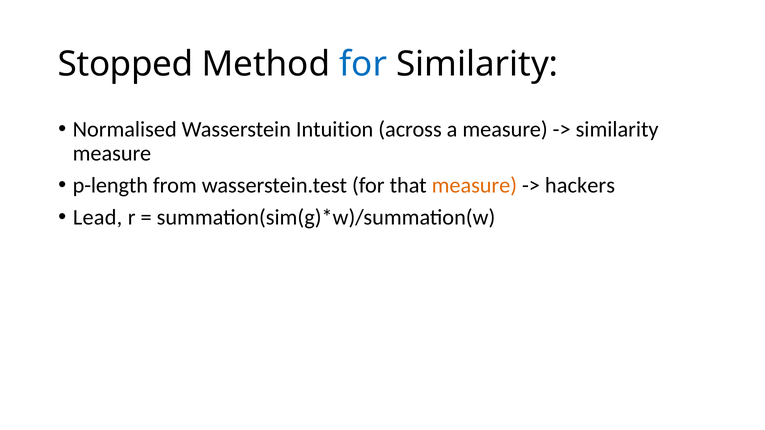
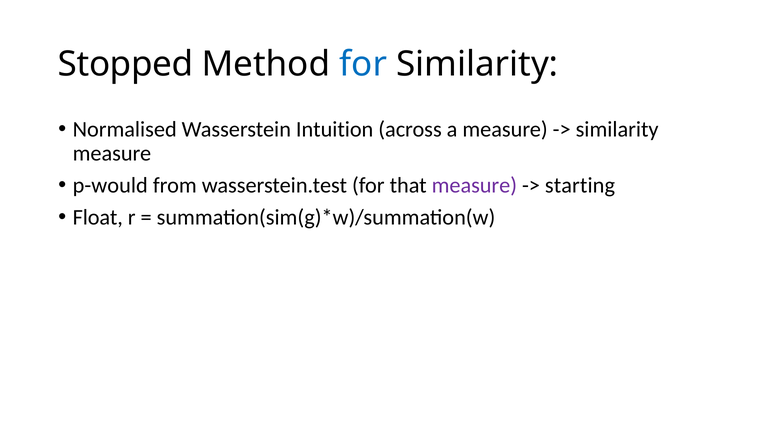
p-length: p-length -> p-would
measure at (474, 186) colour: orange -> purple
hackers: hackers -> starting
Lead: Lead -> Float
